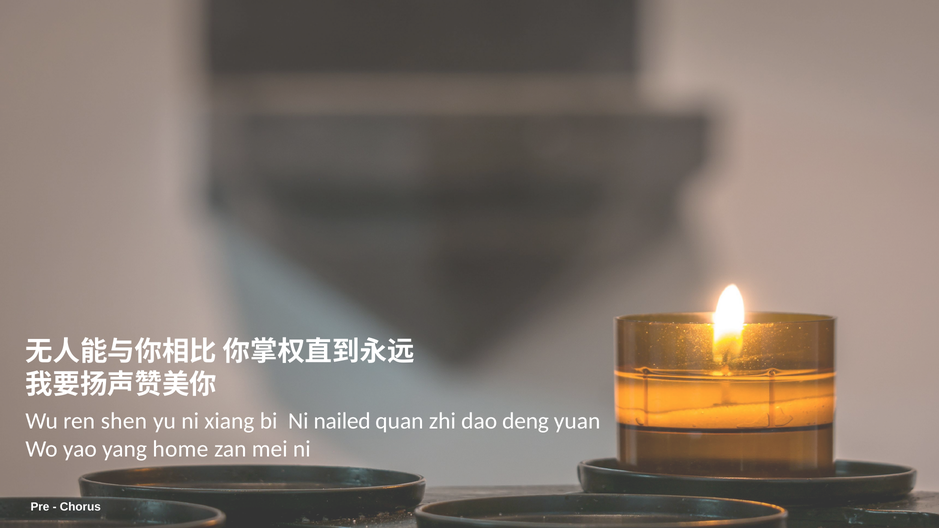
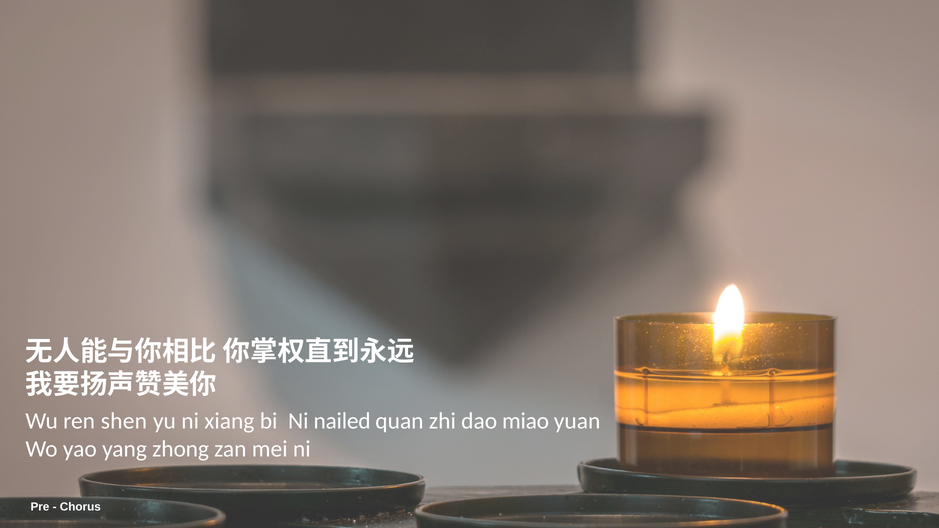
deng: deng -> miao
home: home -> zhong
